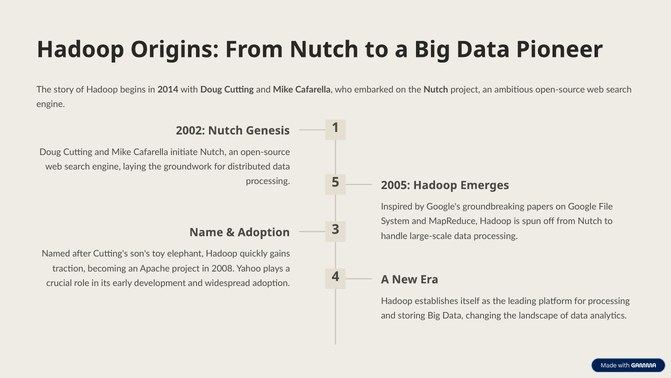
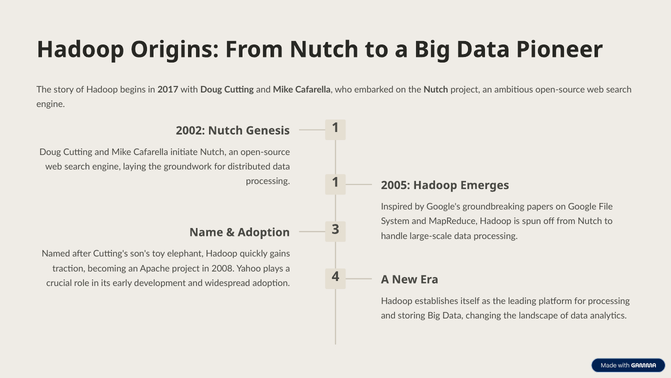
2014: 2014 -> 2017
processing 5: 5 -> 1
